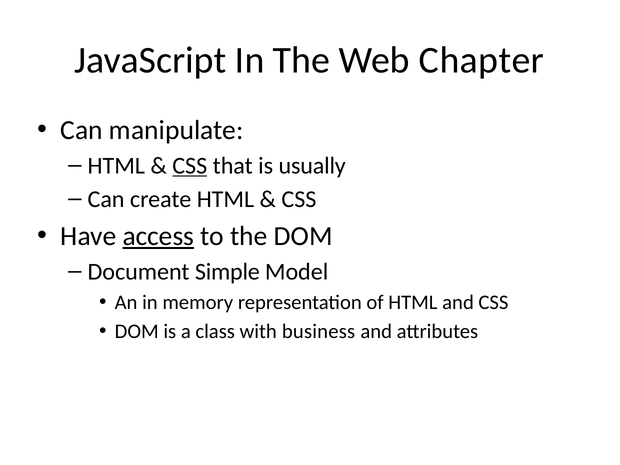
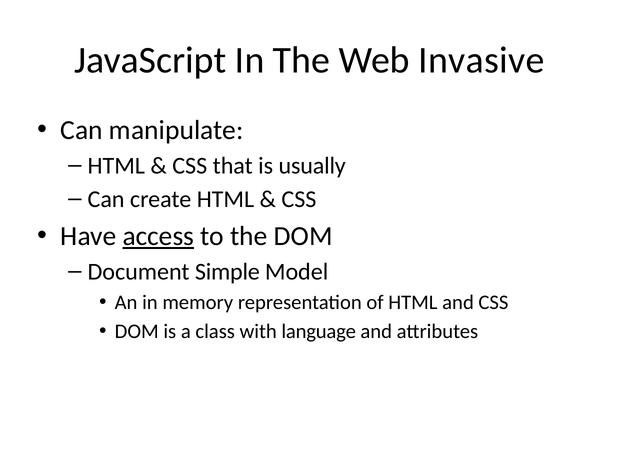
Chapter: Chapter -> Invasive
CSS at (190, 166) underline: present -> none
business: business -> language
